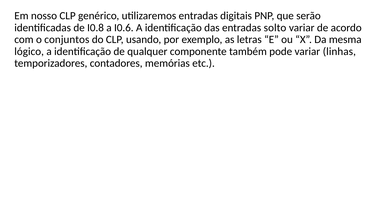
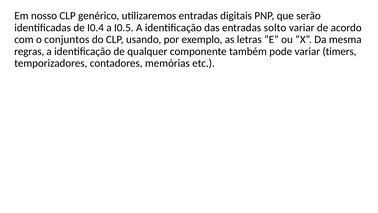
I0.8: I0.8 -> I0.4
I0.6: I0.6 -> I0.5
lógico: lógico -> regras
linhas: linhas -> timers
